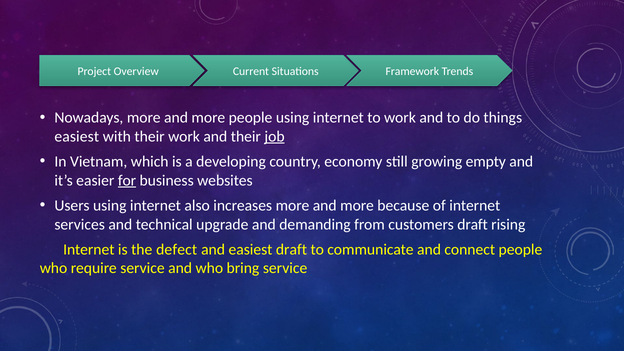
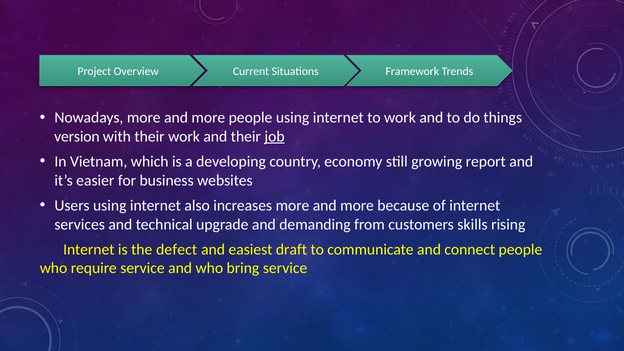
easiest at (77, 136): easiest -> version
empty: empty -> report
for underline: present -> none
customers draft: draft -> skills
